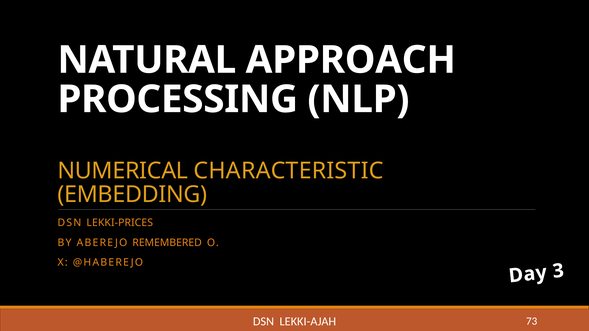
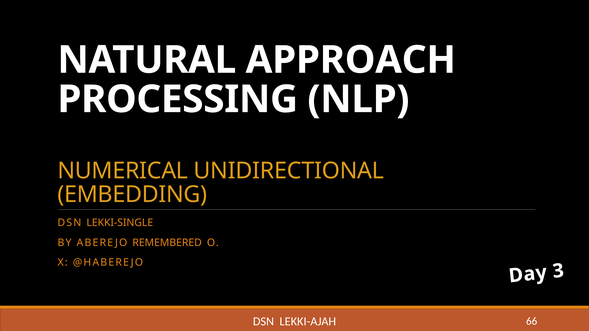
CHARACTERISTIC: CHARACTERISTIC -> UNIDIRECTIONAL
LEKKI-PRICES: LEKKI-PRICES -> LEKKI-SINGLE
73: 73 -> 66
